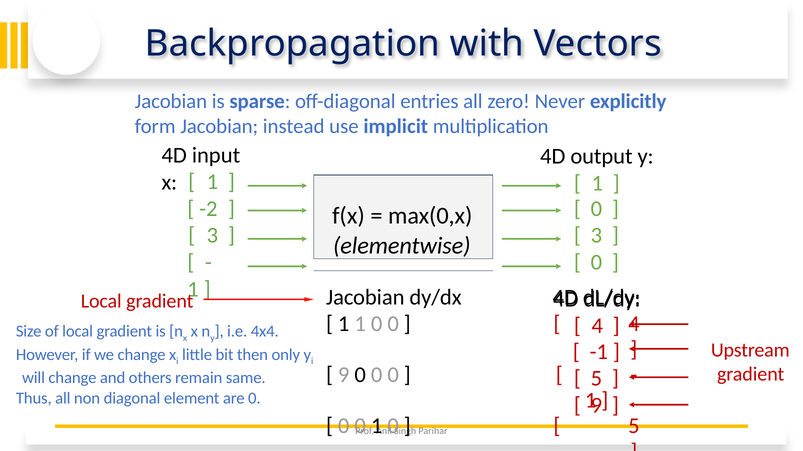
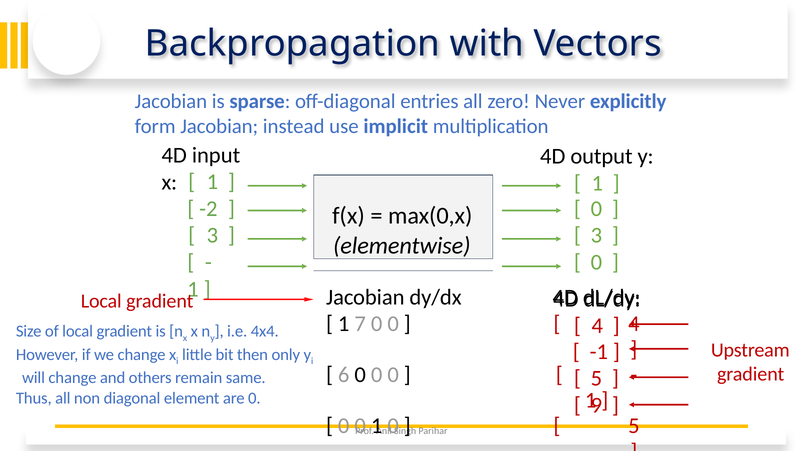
1 1: 1 -> 7
9 at (344, 375): 9 -> 6
